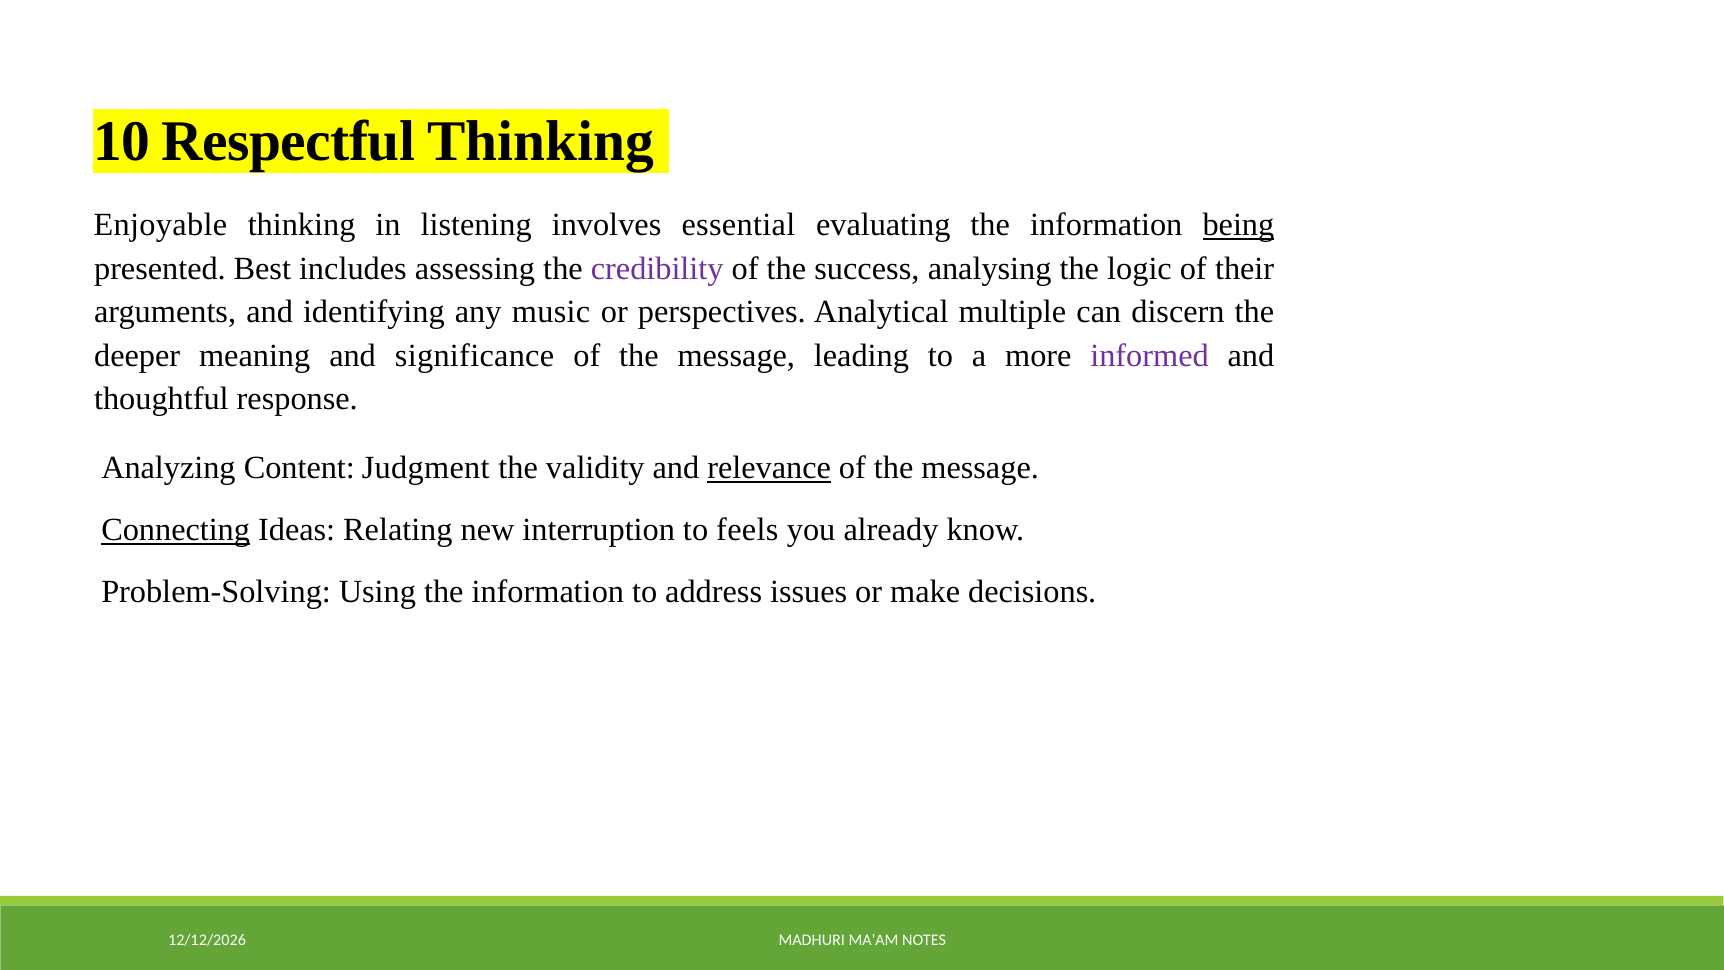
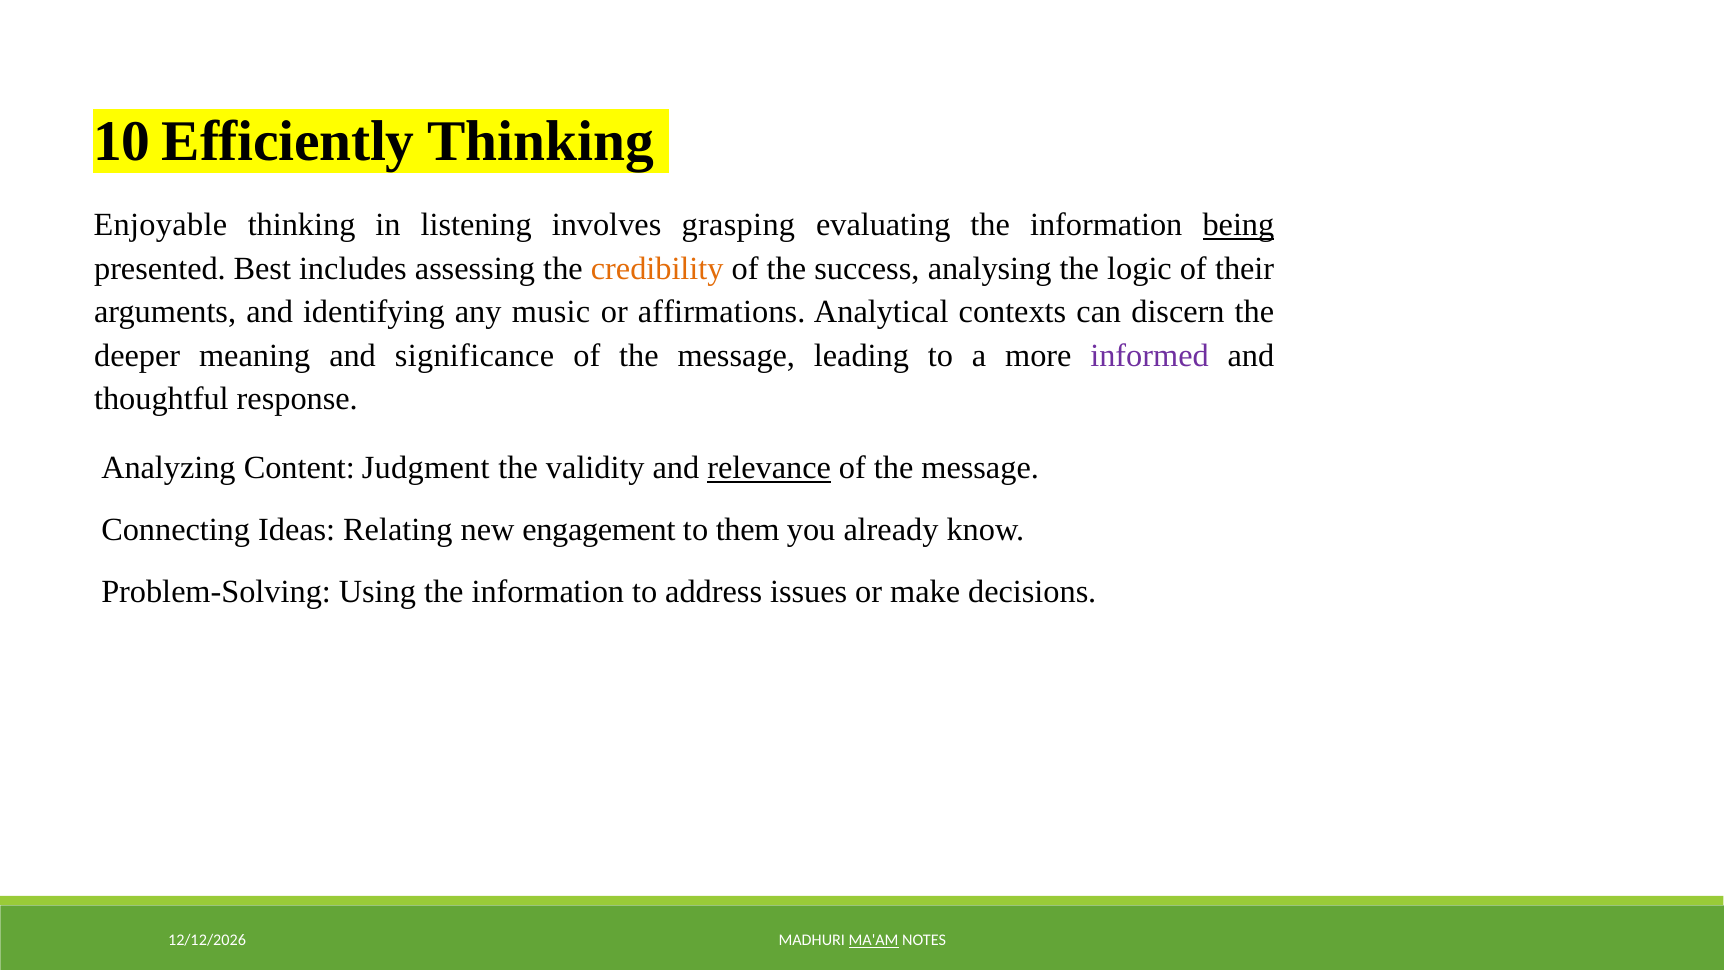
Respectful: Respectful -> Efficiently
essential: essential -> grasping
credibility colour: purple -> orange
perspectives: perspectives -> affirmations
multiple: multiple -> contexts
Connecting underline: present -> none
interruption: interruption -> engagement
feels: feels -> them
MA'AM underline: none -> present
